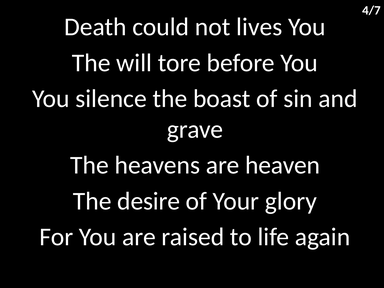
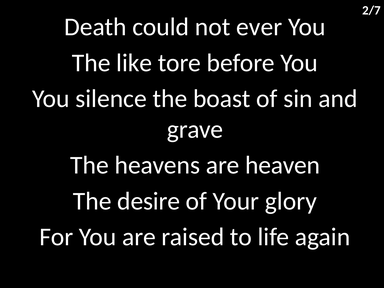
4/7: 4/7 -> 2/7
lives: lives -> ever
will: will -> like
